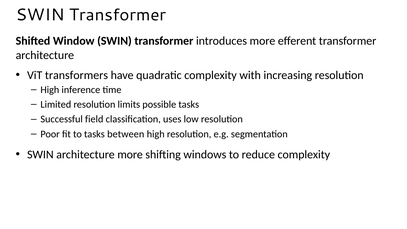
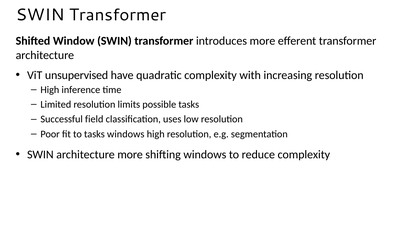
transformers: transformers -> unsupervised
tasks between: between -> windows
